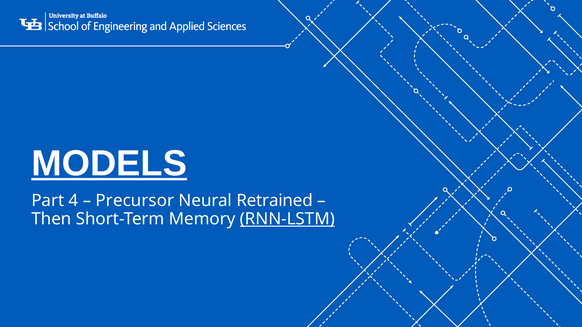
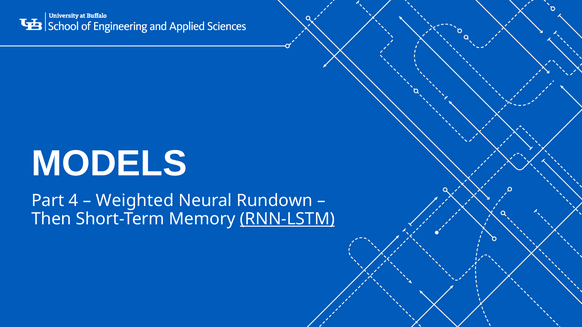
MODELS underline: present -> none
Precursor: Precursor -> Weighted
Retrained: Retrained -> Rundown
